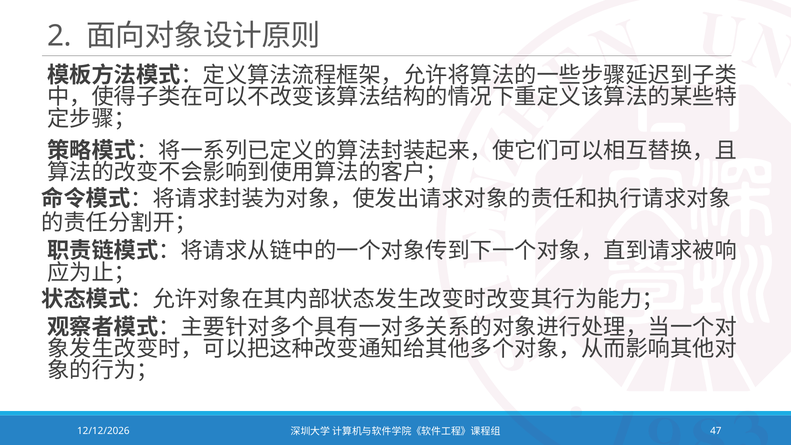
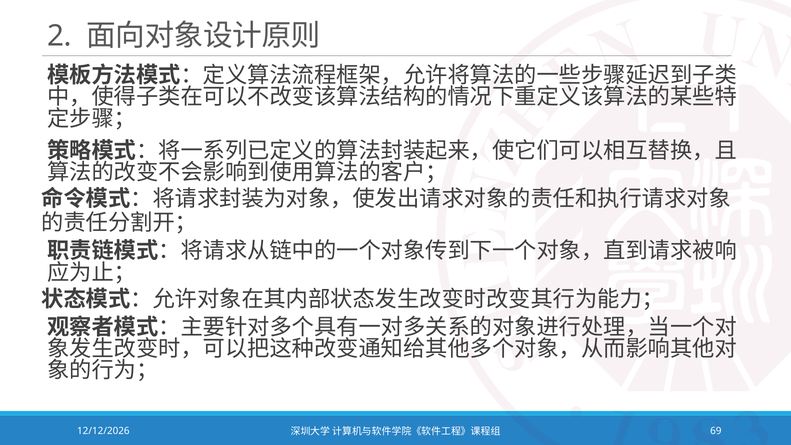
47: 47 -> 69
